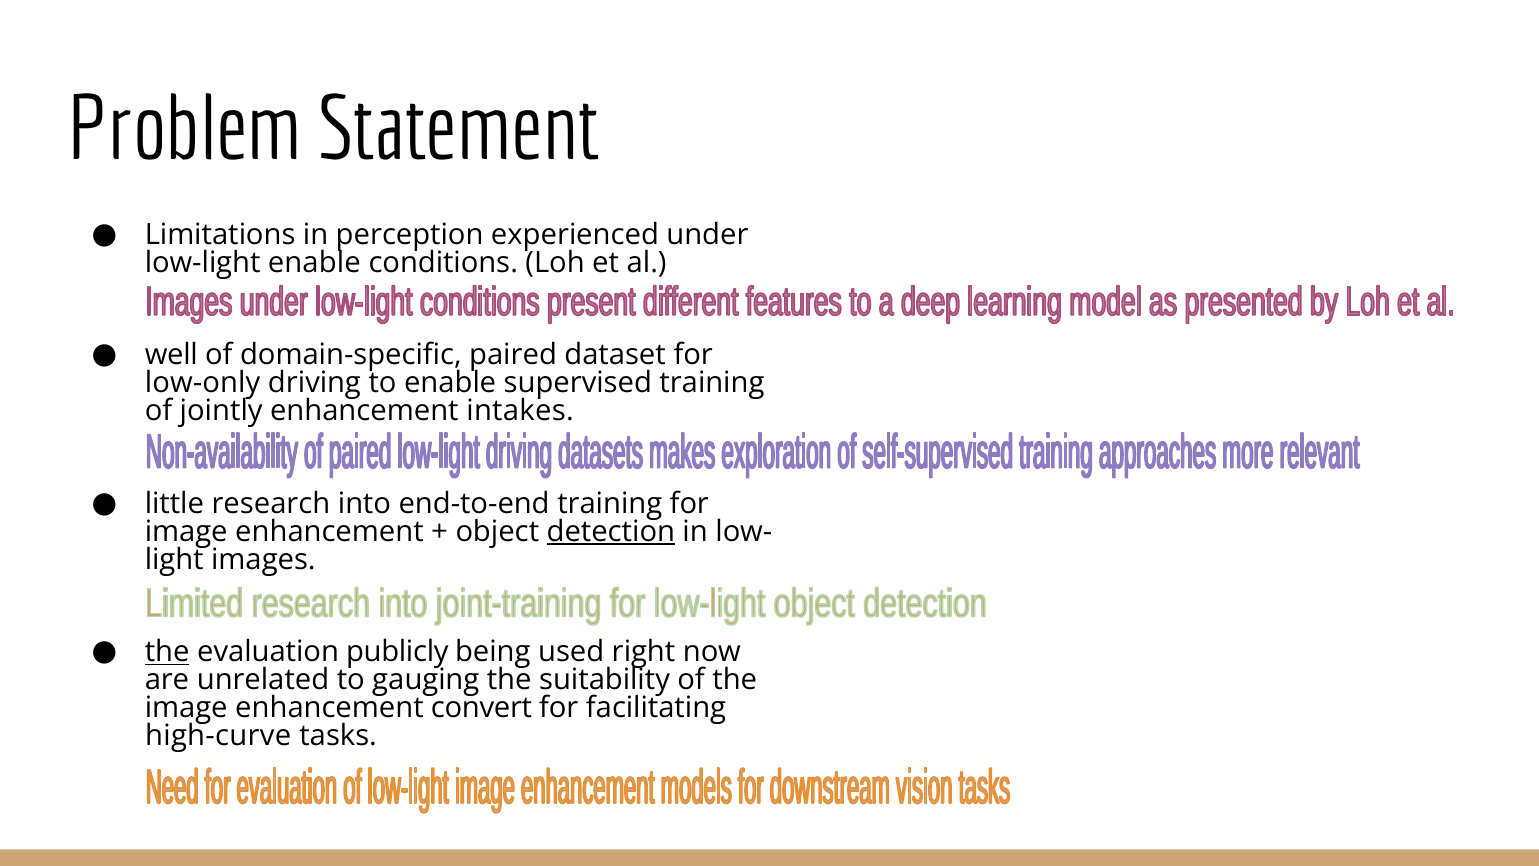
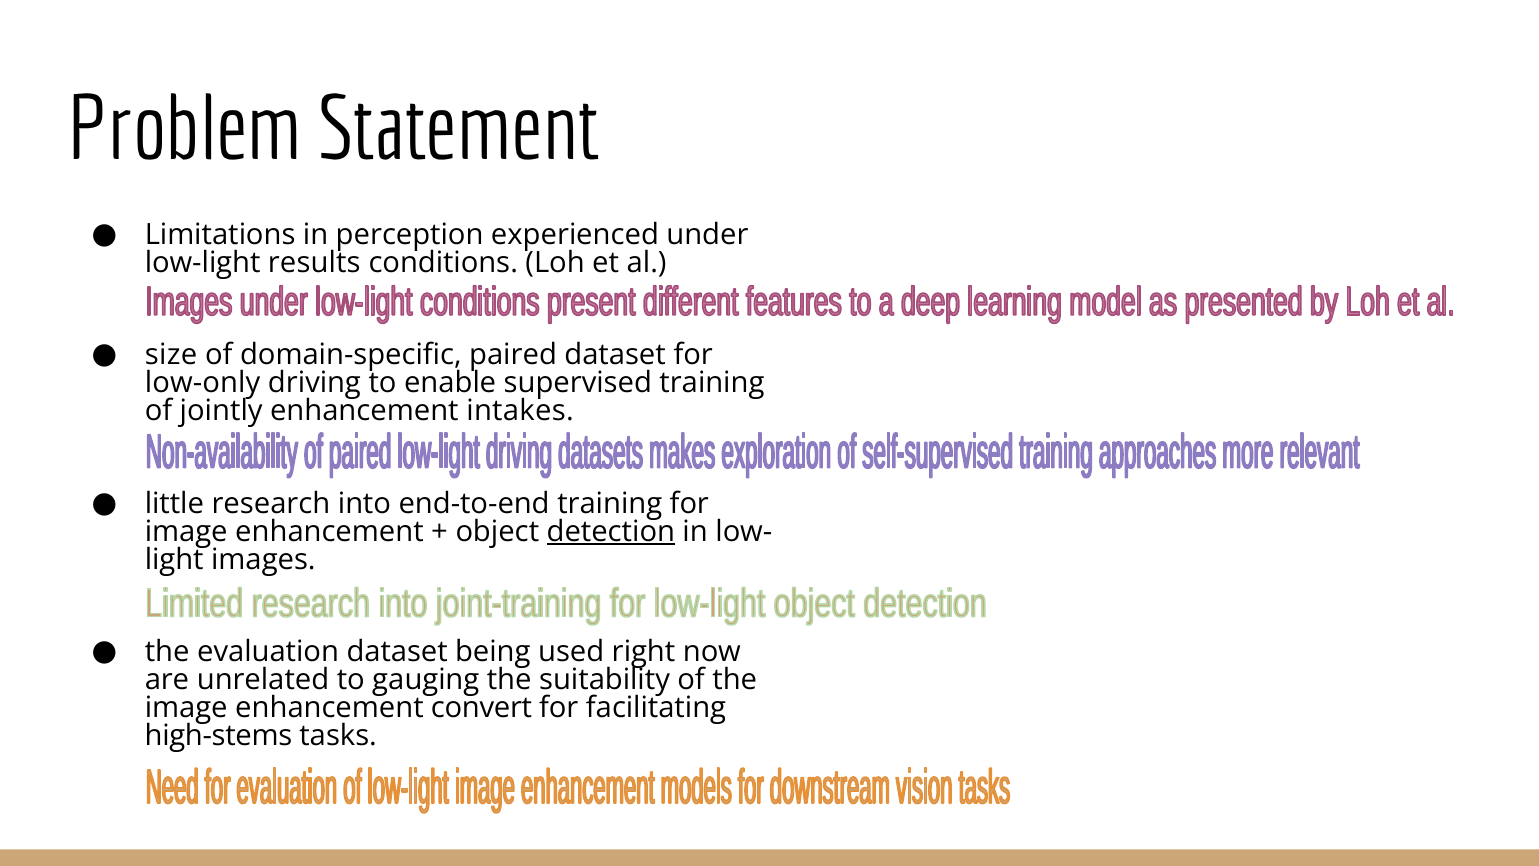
low-light enable: enable -> results
well: well -> size
the at (167, 652) underline: present -> none
evaluation publicly: publicly -> dataset
high-curve: high-curve -> high-stems
